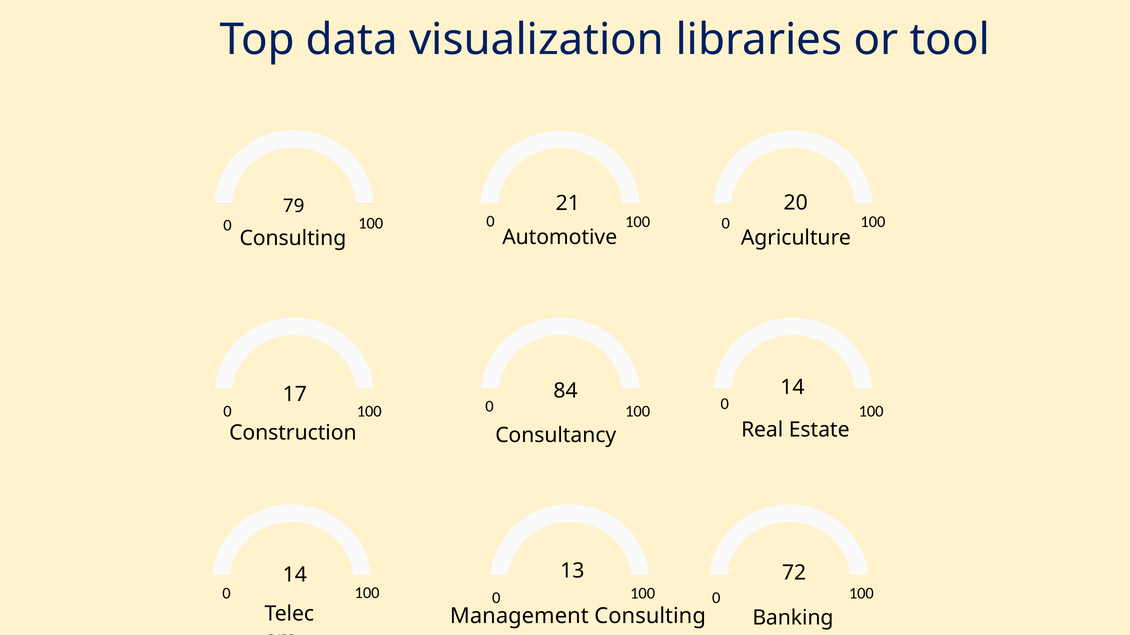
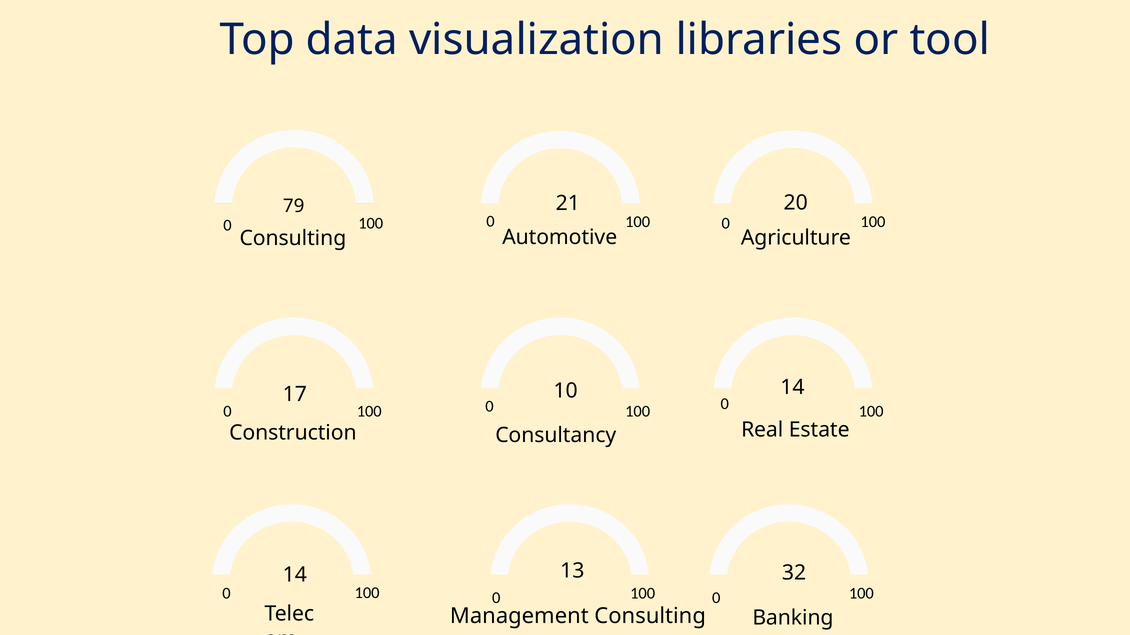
84: 84 -> 10
72: 72 -> 32
